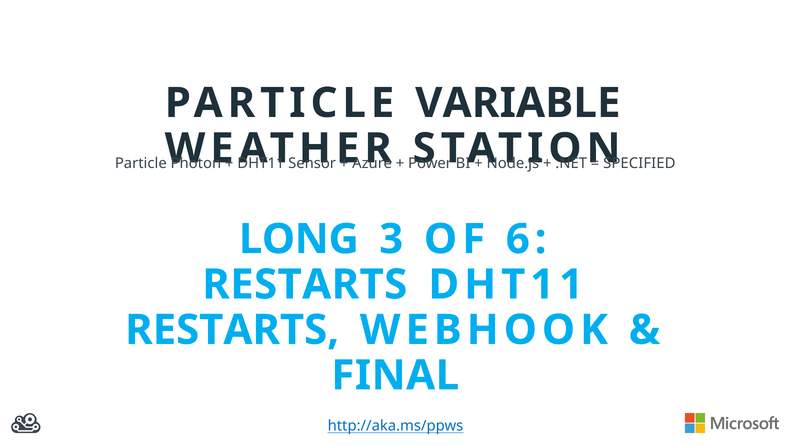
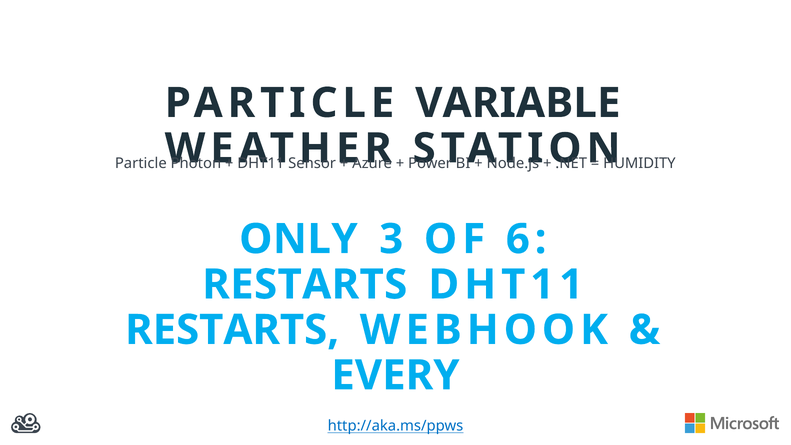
SPECIFIED: SPECIFIED -> HUMIDITY
LONG: LONG -> ONLY
FINAL: FINAL -> EVERY
